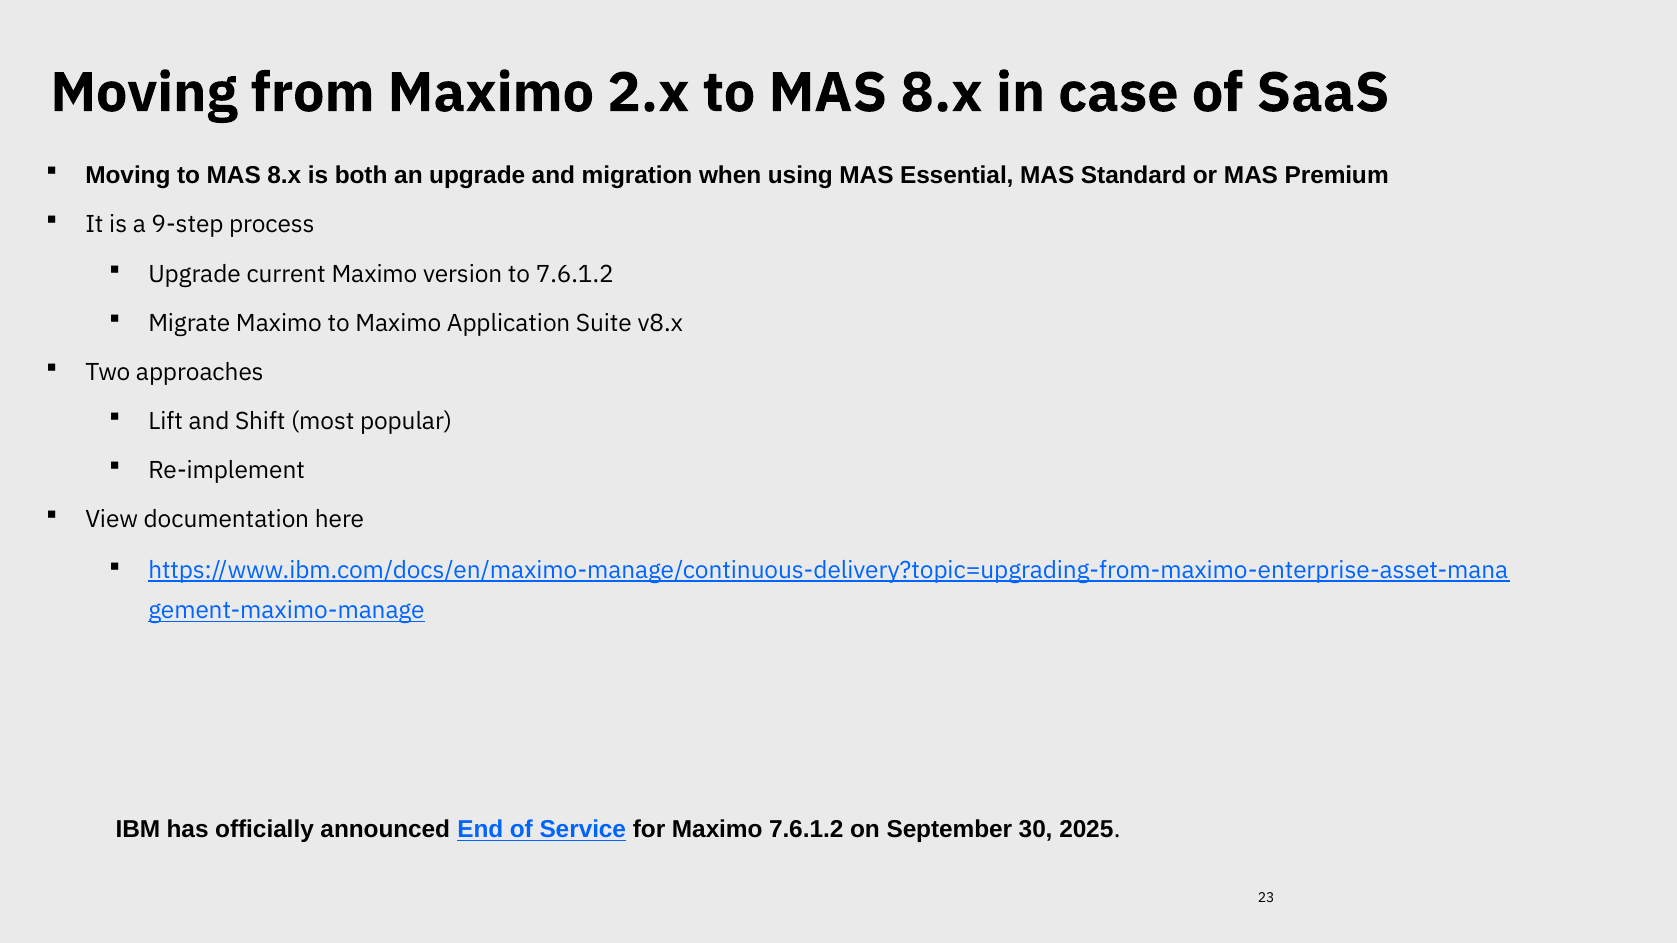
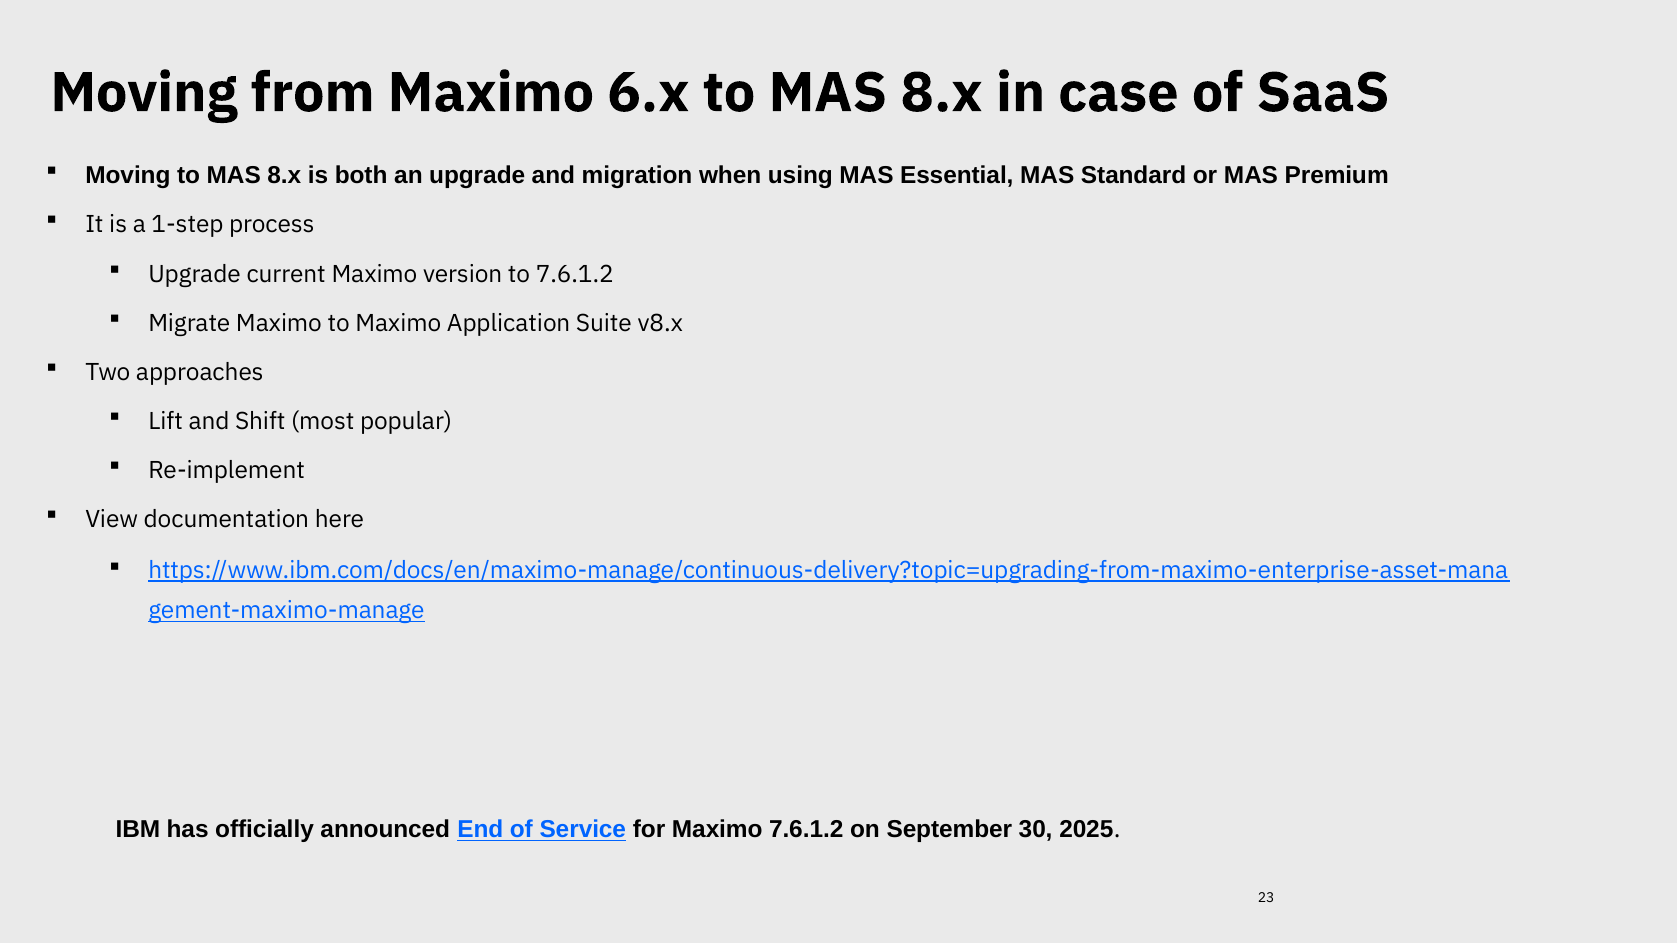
2.x: 2.x -> 6.x
9-step: 9-step -> 1-step
